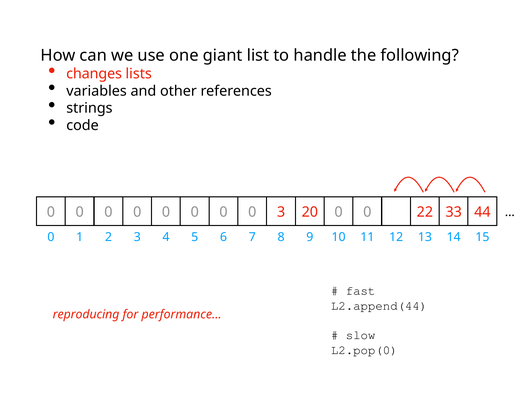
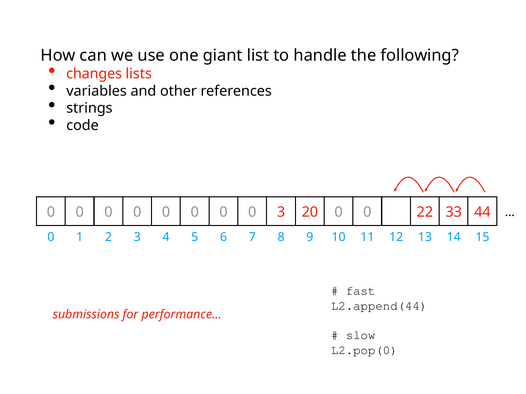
reproducing: reproducing -> submissions
